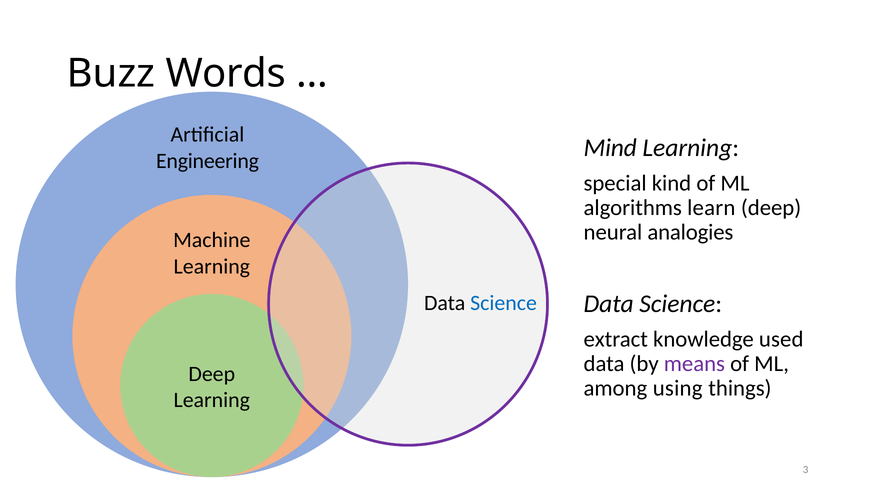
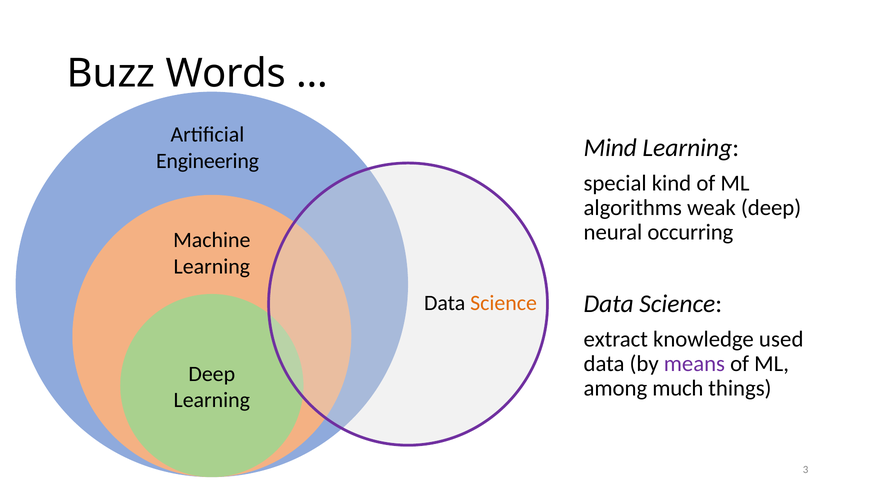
learn: learn -> weak
analogies: analogies -> occurring
Science at (504, 303) colour: blue -> orange
using: using -> much
